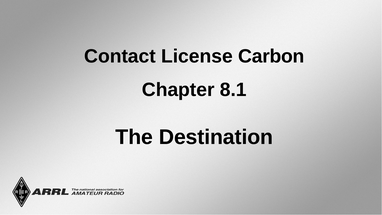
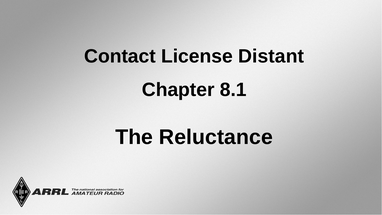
Carbon: Carbon -> Distant
Destination: Destination -> Reluctance
